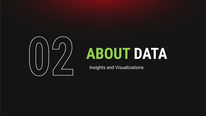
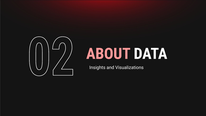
ABOUT colour: light green -> pink
